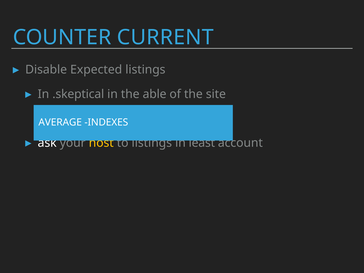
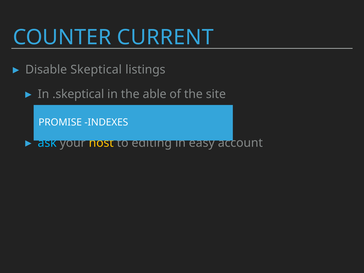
Expected: Expected -> Skeptical
AVERAGE: AVERAGE -> PROMISE
ask colour: white -> light blue
to listings: listings -> editing
least: least -> easy
